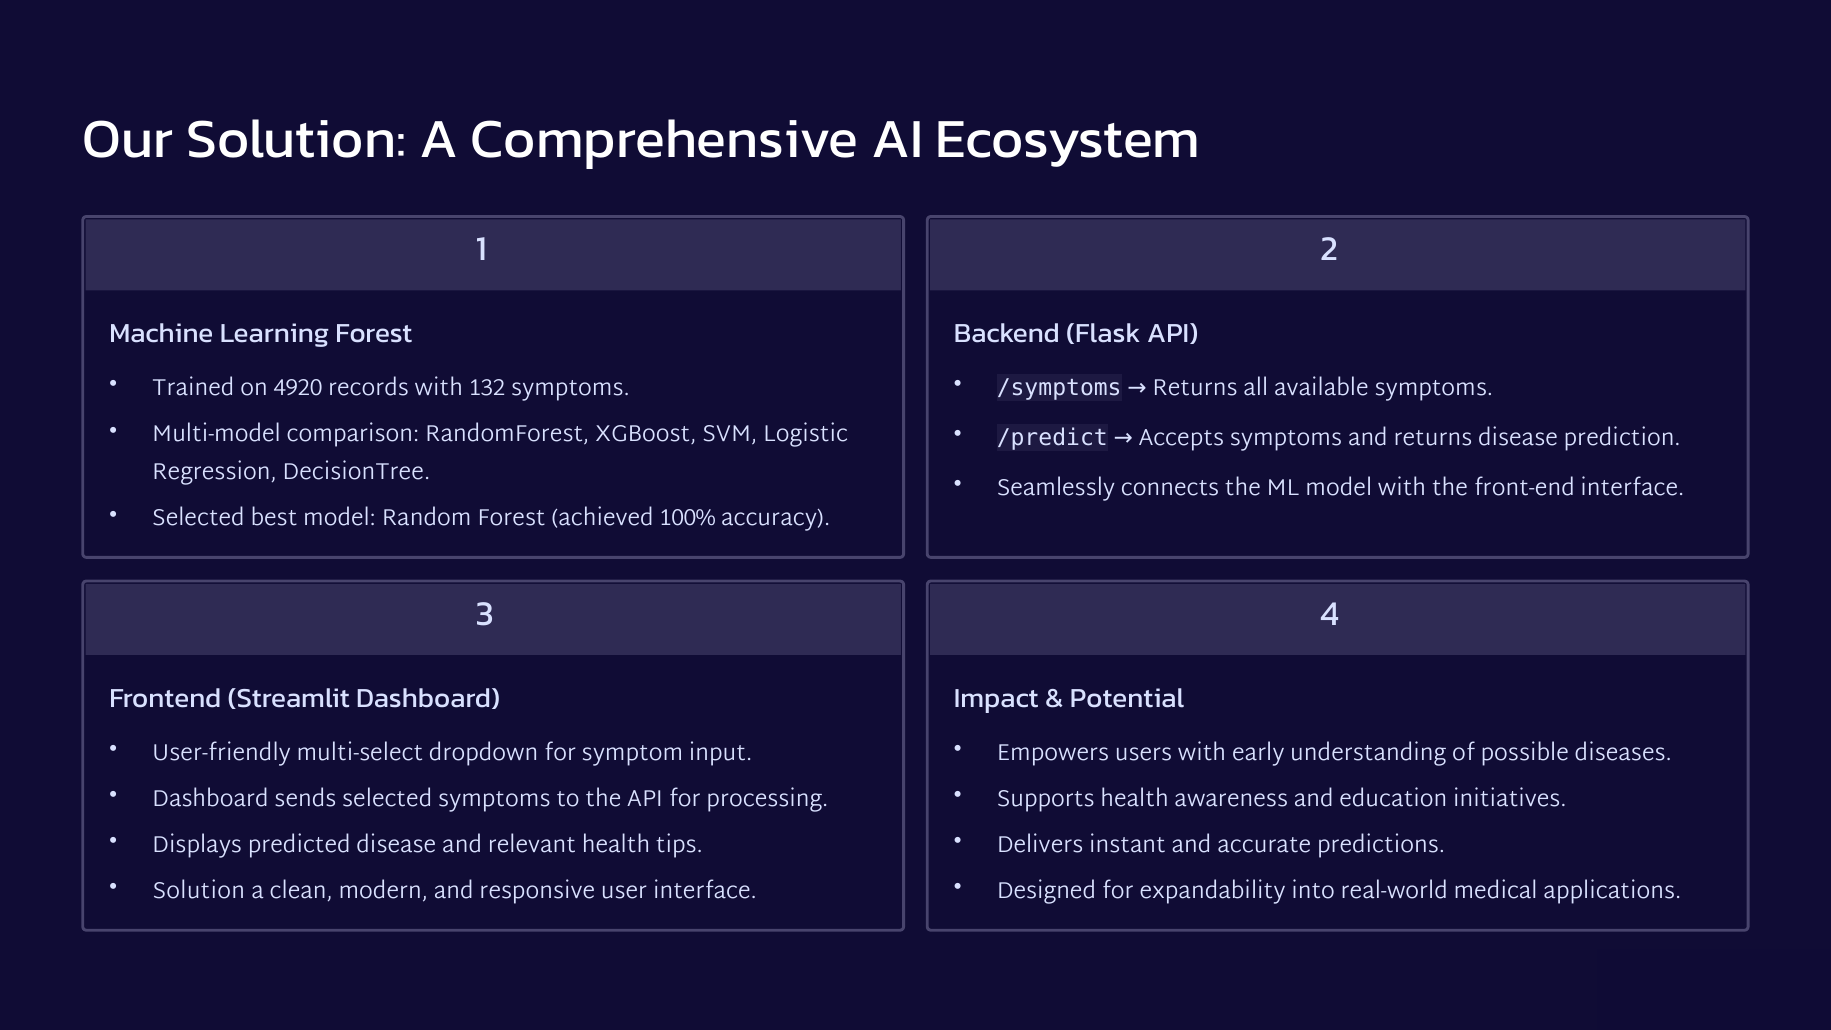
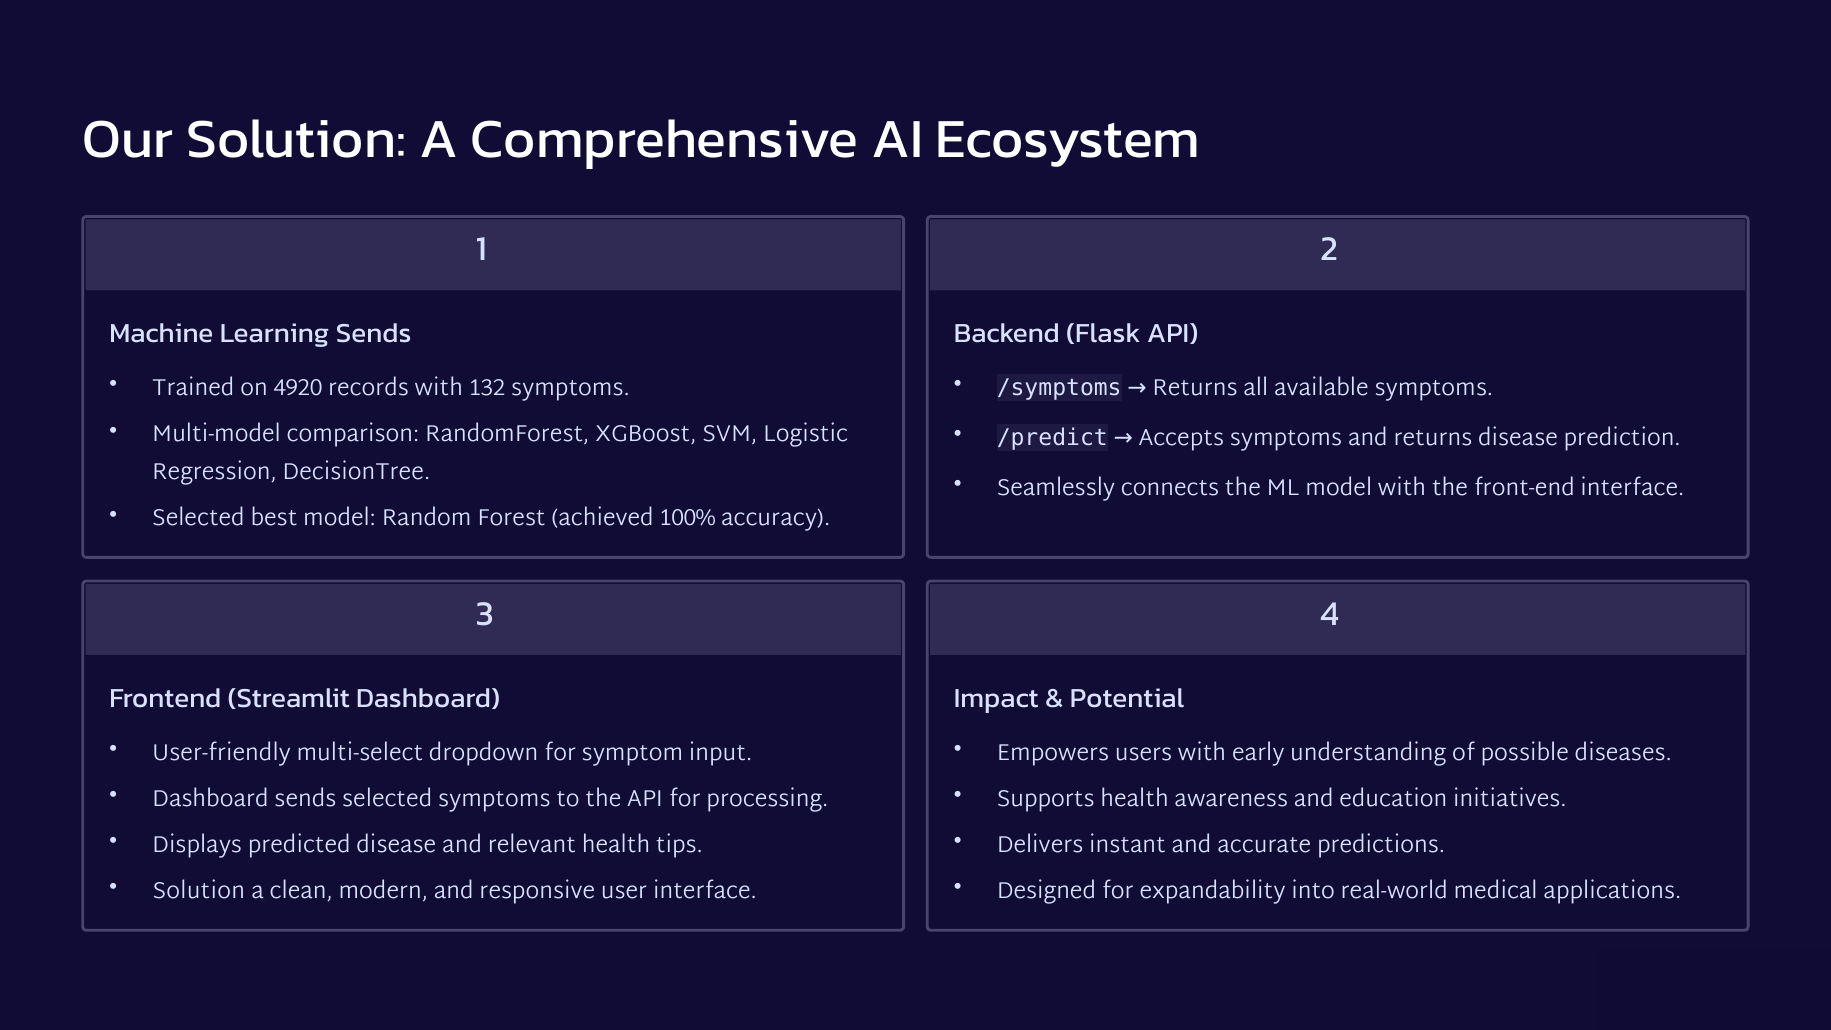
Learning Forest: Forest -> Sends
